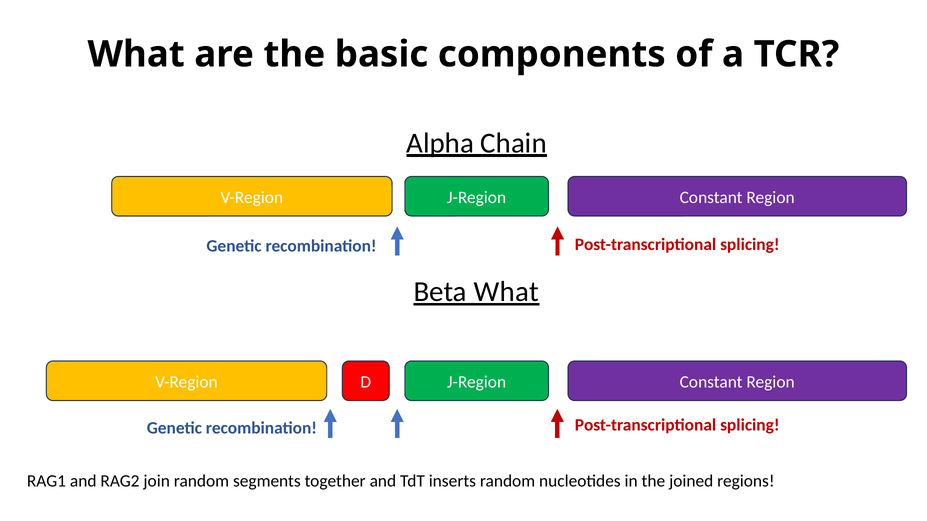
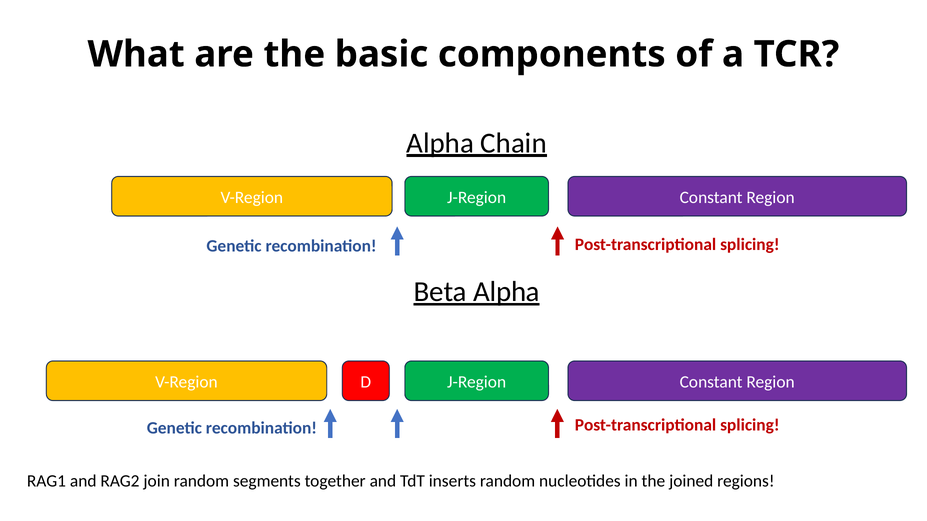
Beta What: What -> Alpha
